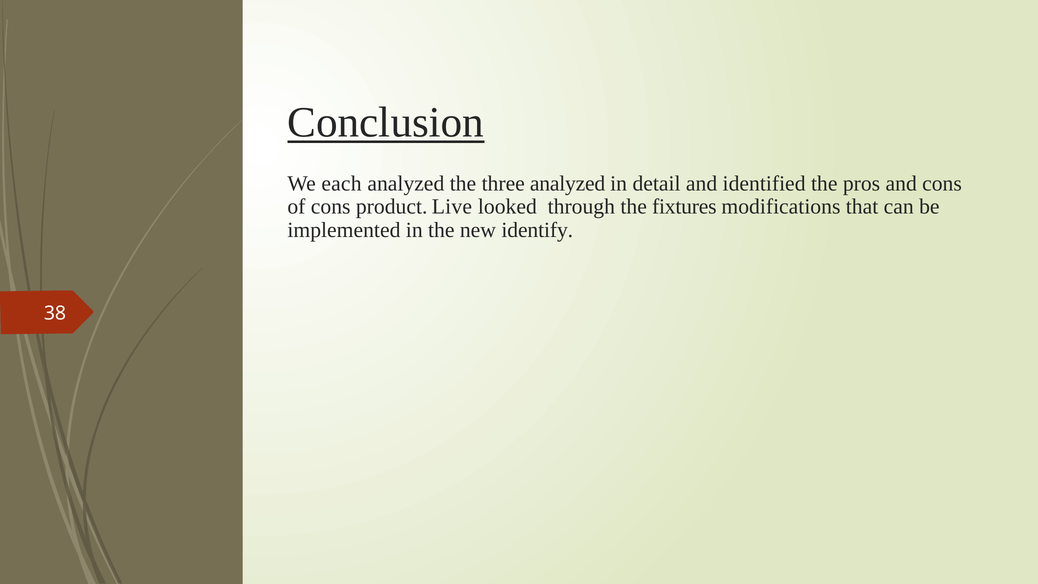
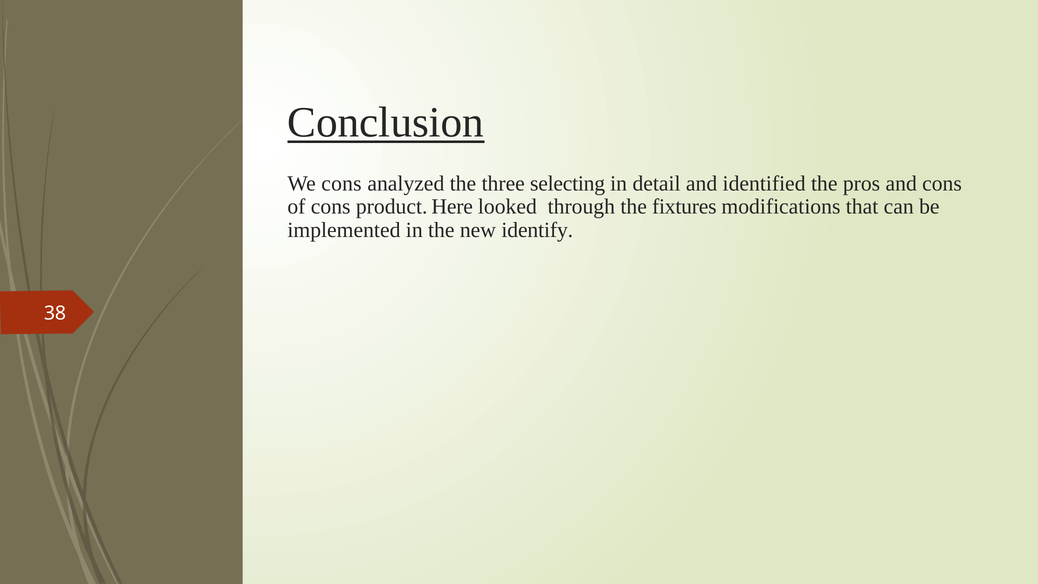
We each: each -> cons
three analyzed: analyzed -> selecting
Live: Live -> Here
